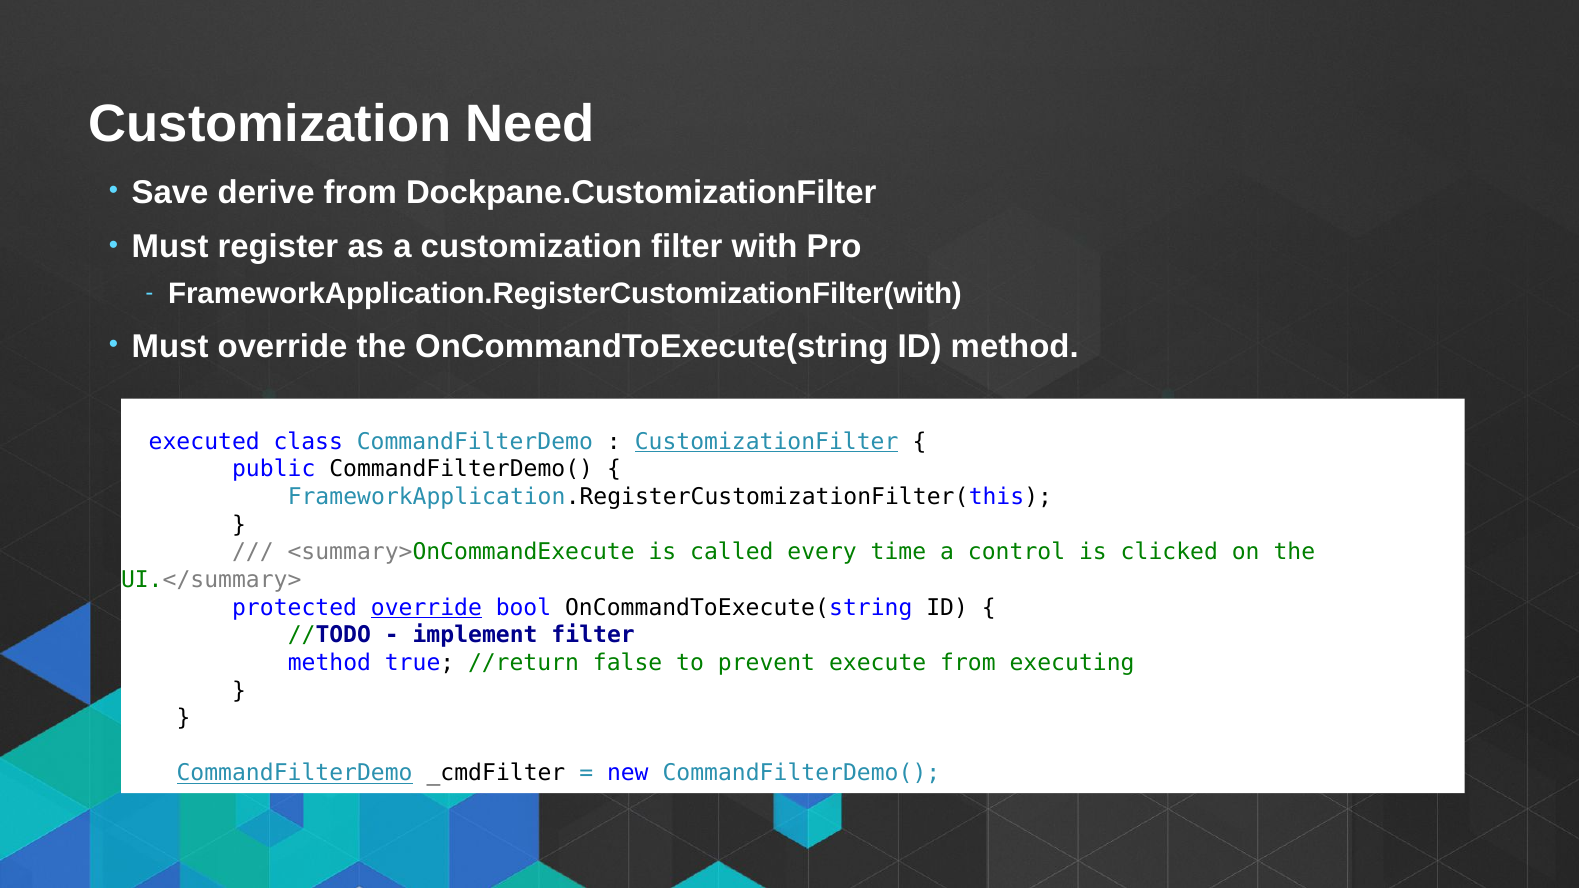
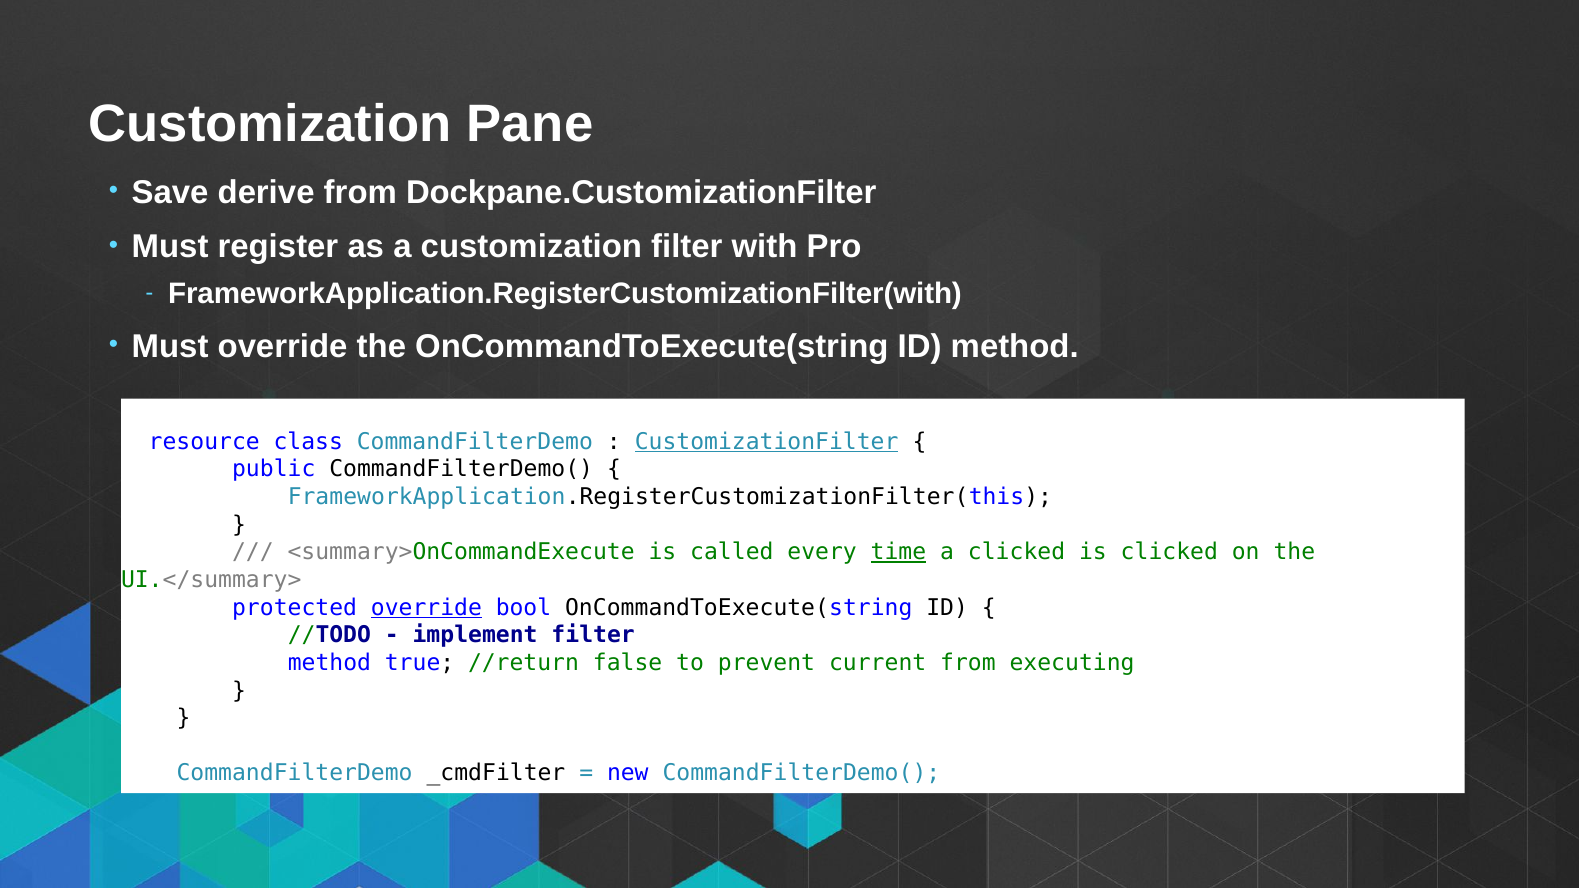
Need: Need -> Pane
executed: executed -> resource
time underline: none -> present
a control: control -> clicked
execute: execute -> current
CommandFilterDemo at (295, 773) underline: present -> none
